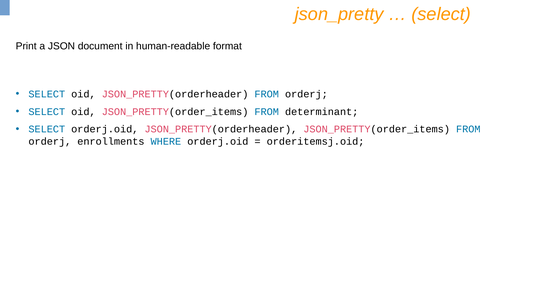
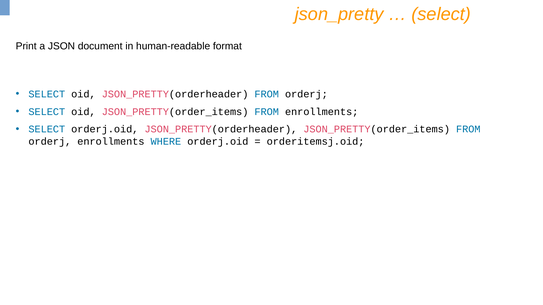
FROM determinant: determinant -> enrollments
